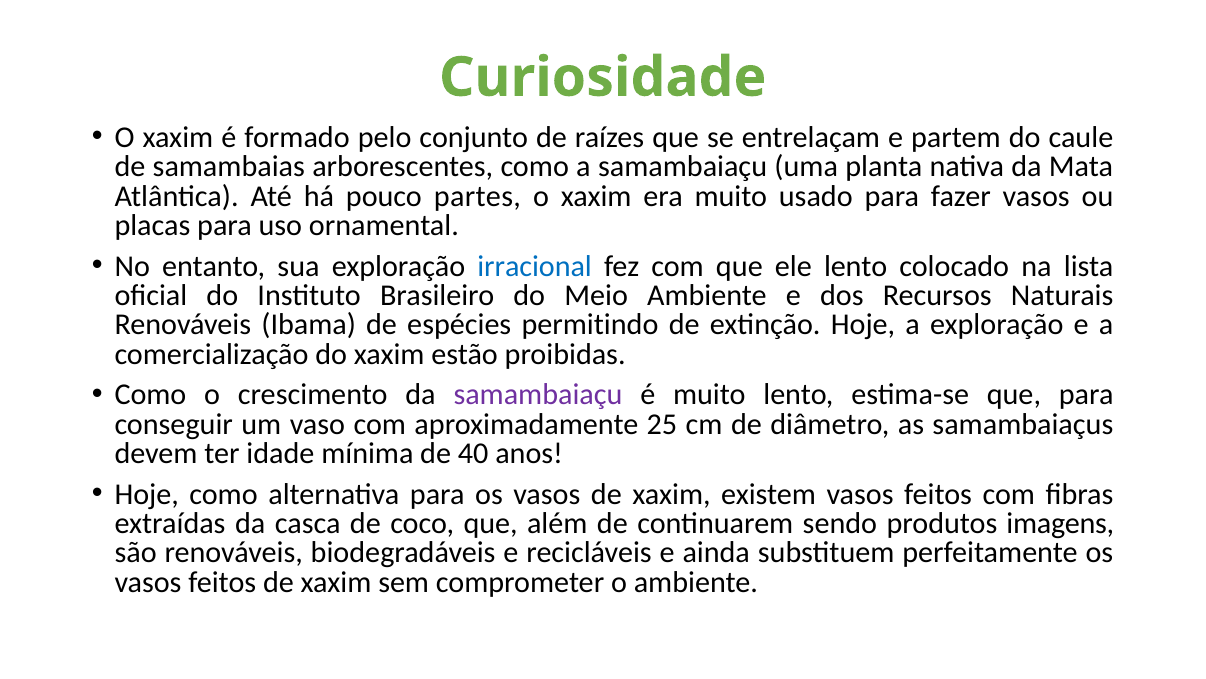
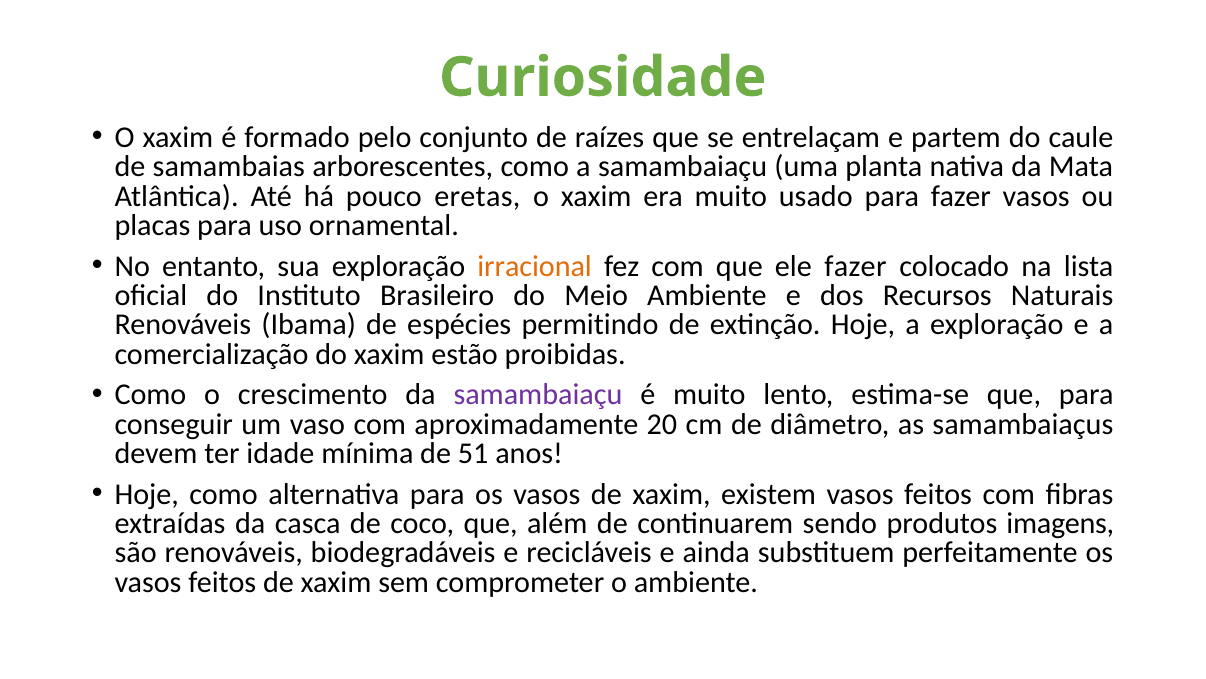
partes: partes -> eretas
irracional colour: blue -> orange
ele lento: lento -> fazer
25: 25 -> 20
40: 40 -> 51
